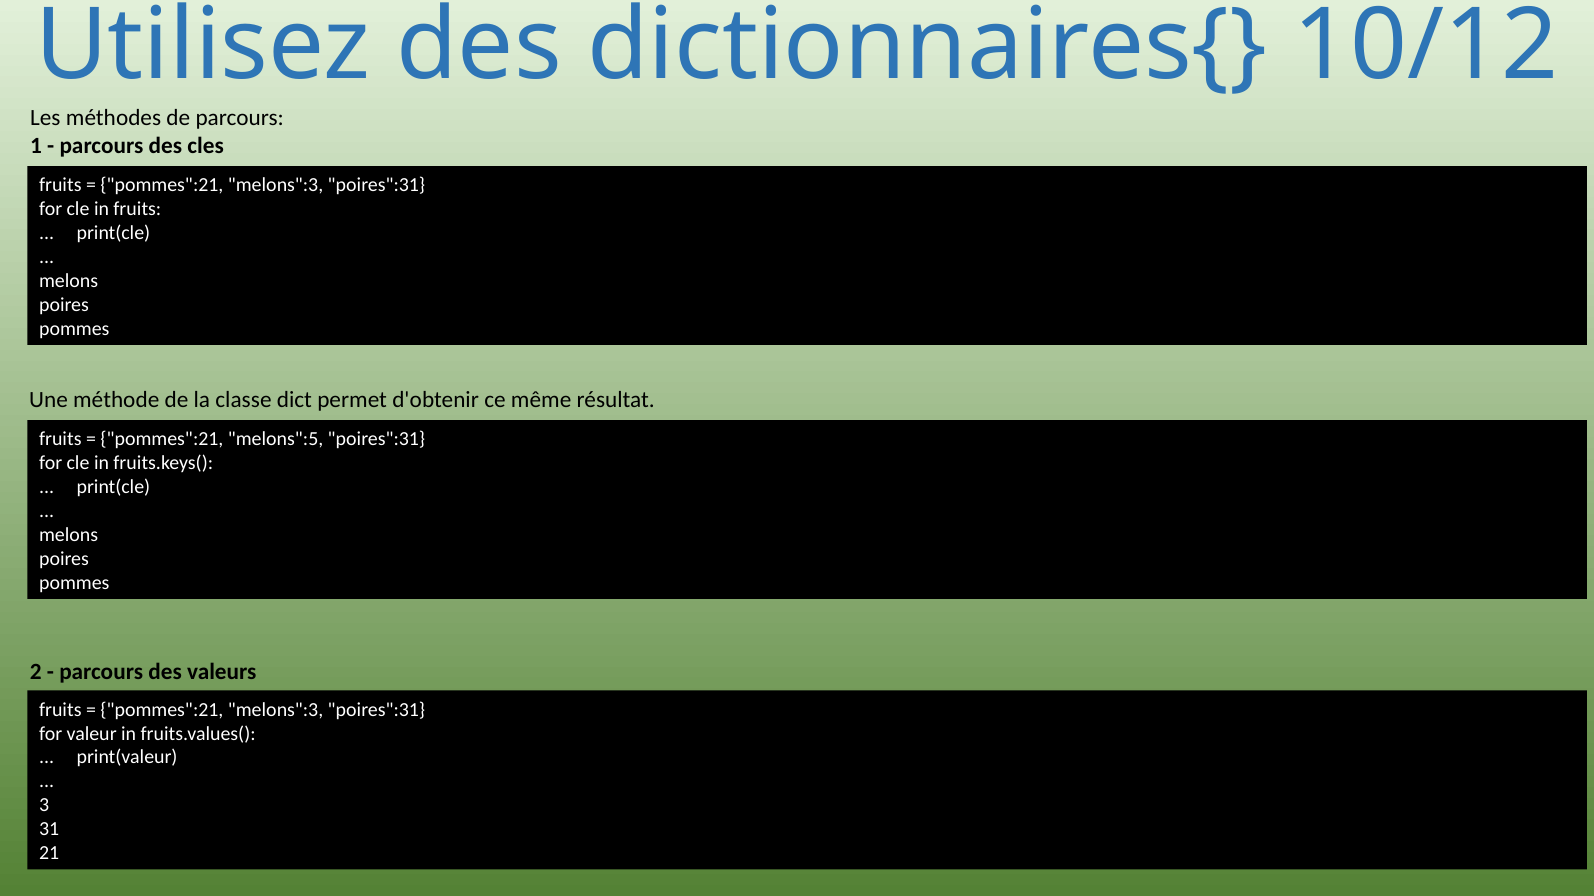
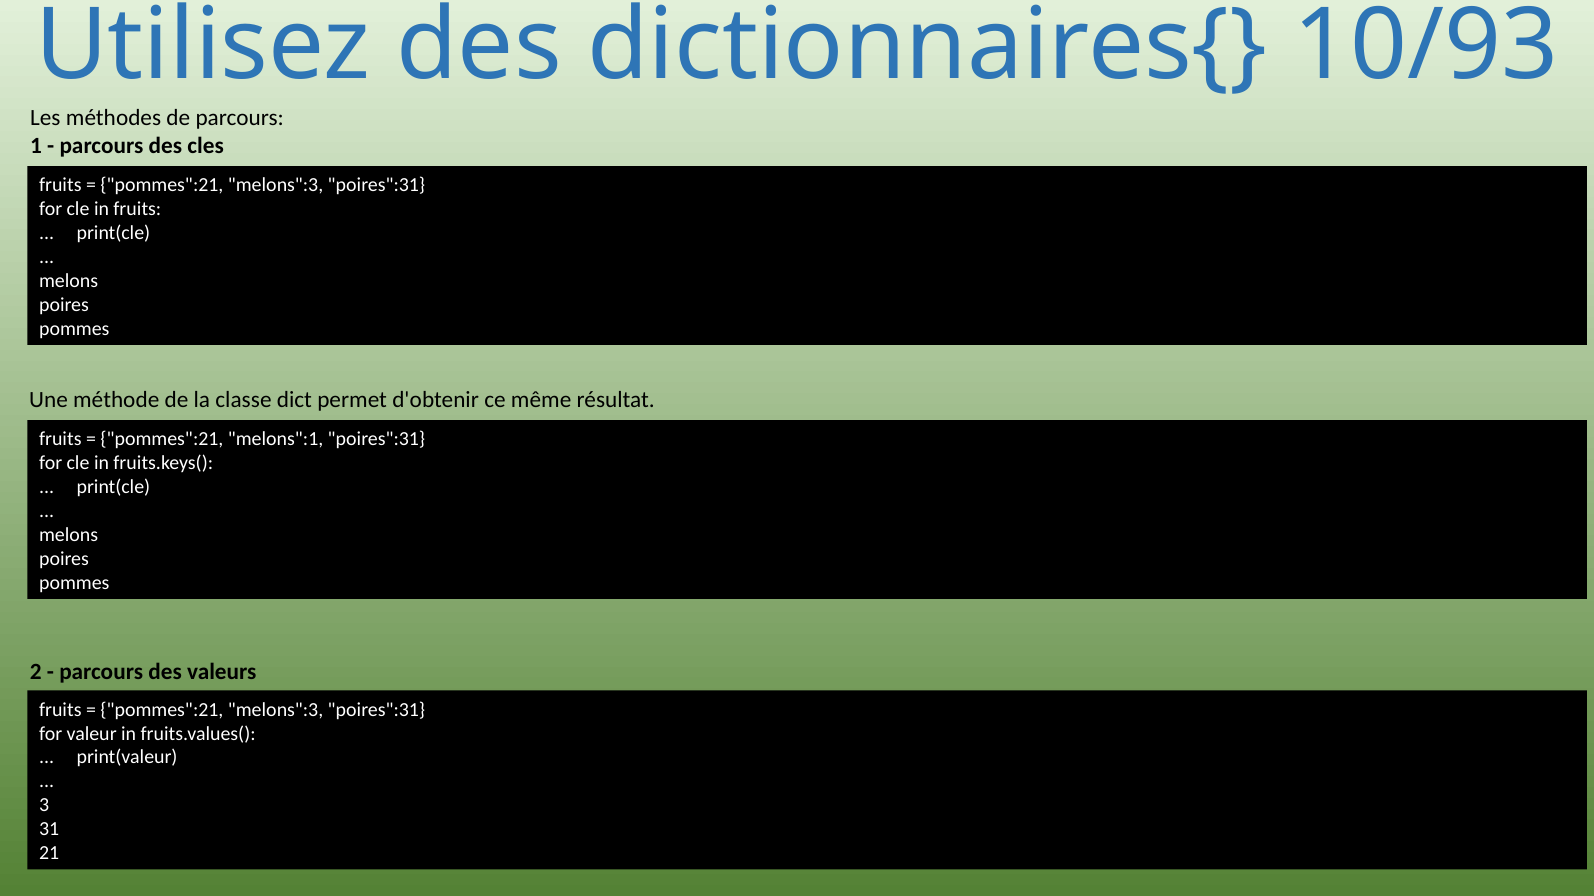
10/12: 10/12 -> 10/93
melons":5: melons":5 -> melons":1
